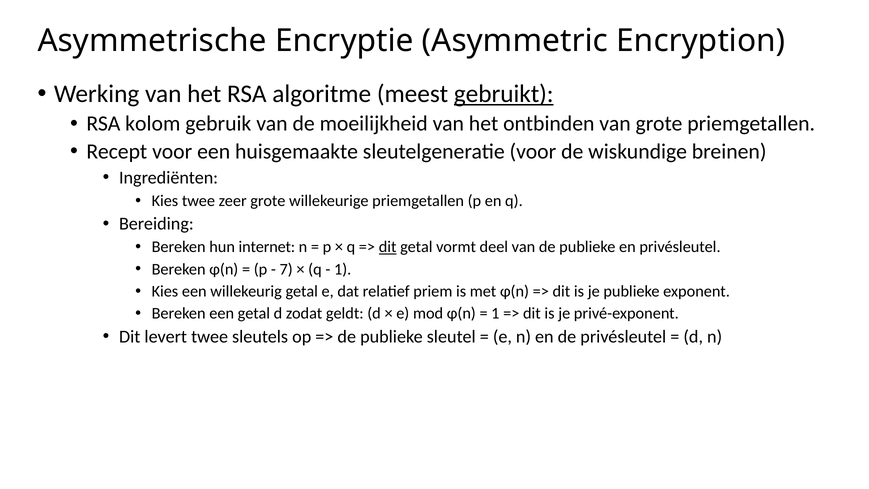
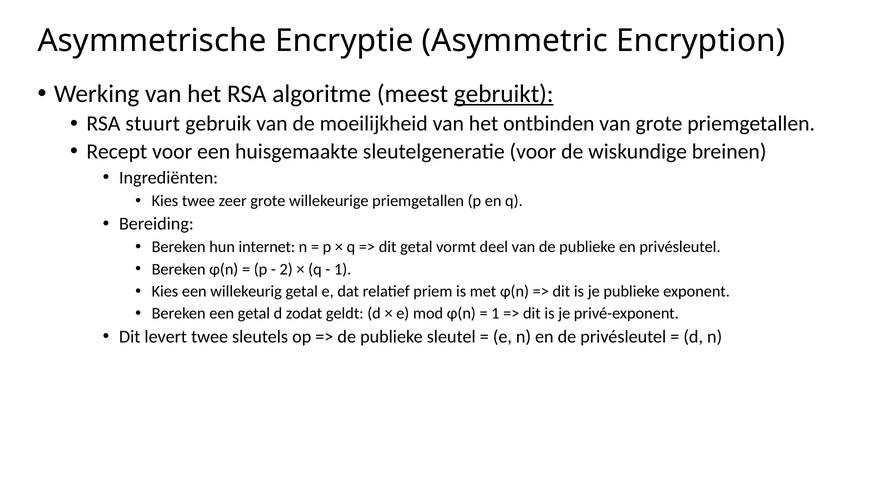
kolom: kolom -> stuurt
dit at (388, 247) underline: present -> none
7: 7 -> 2
